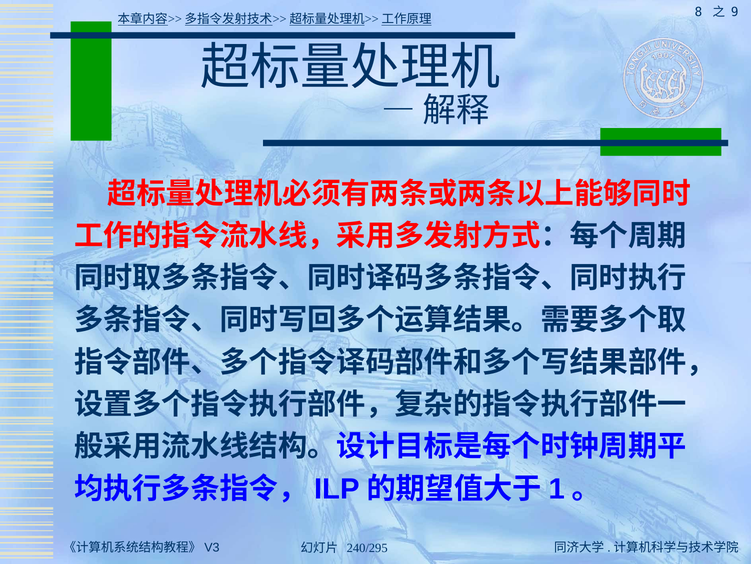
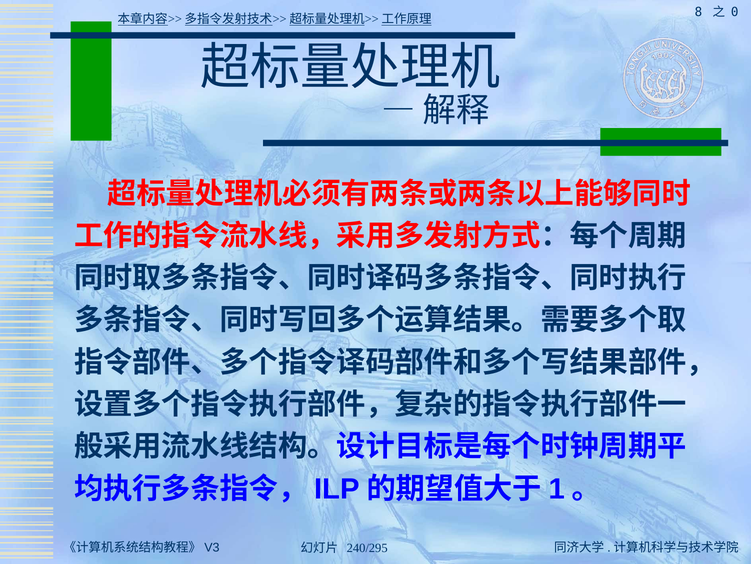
9: 9 -> 0
